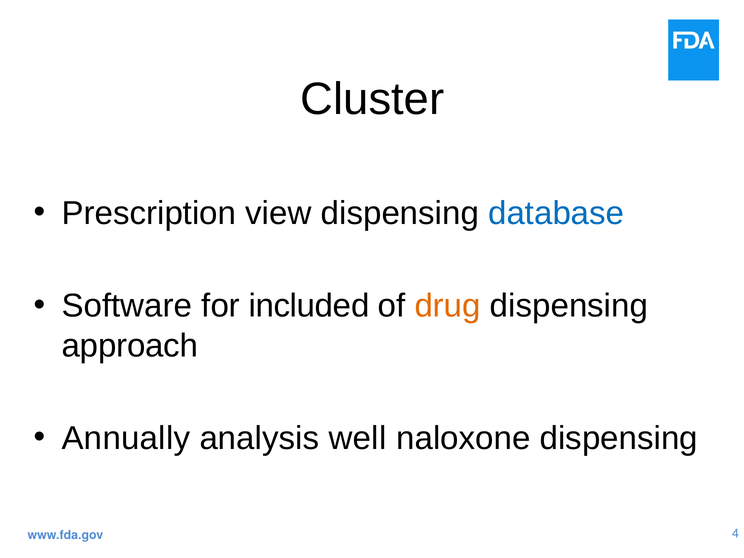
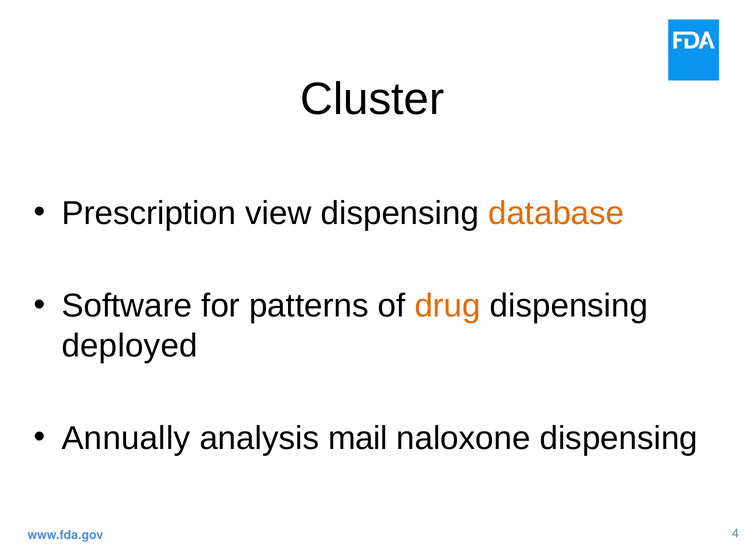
database colour: blue -> orange
included: included -> patterns
approach: approach -> deployed
well: well -> mail
